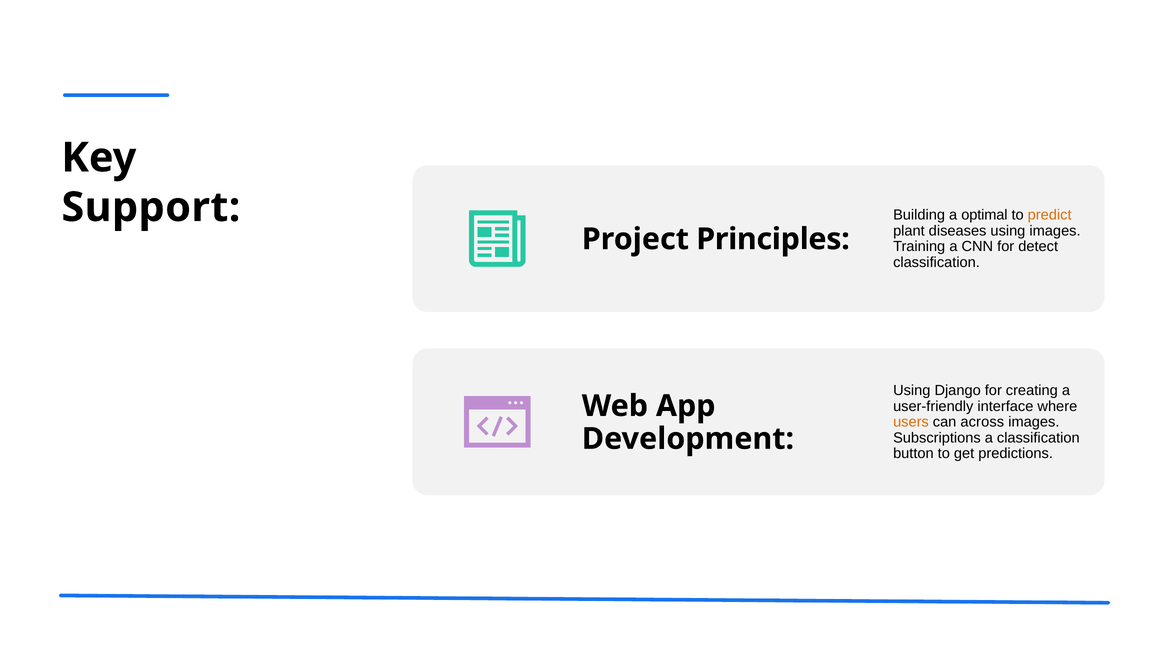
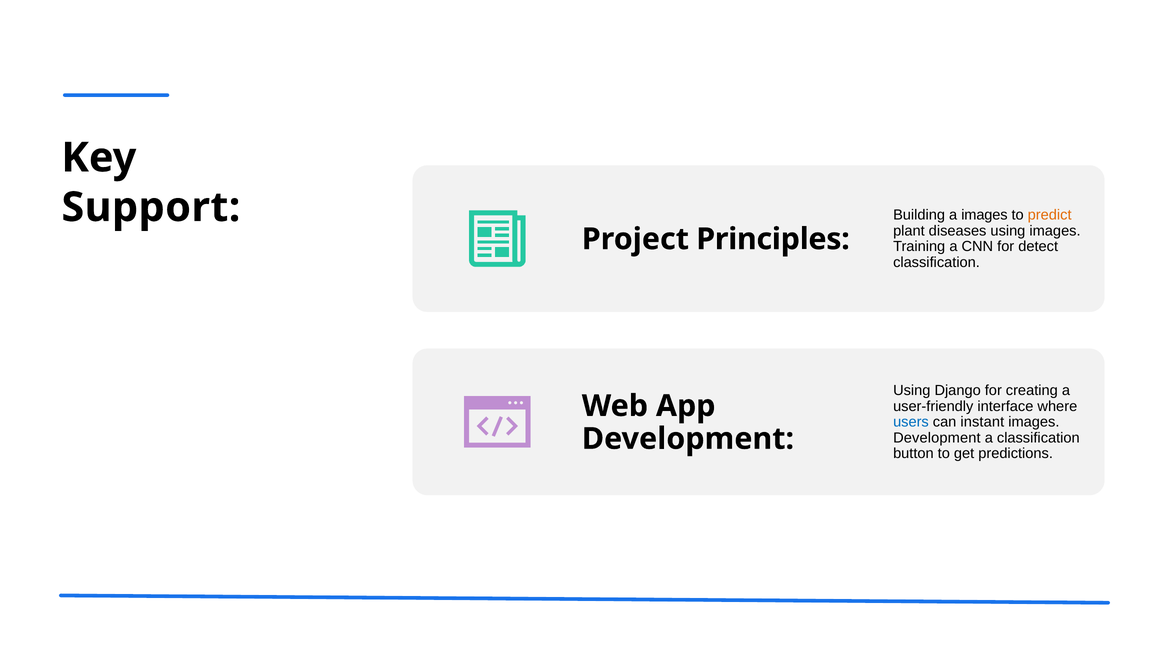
a optimal: optimal -> images
users colour: orange -> blue
across: across -> instant
Subscriptions at (937, 438): Subscriptions -> Development
